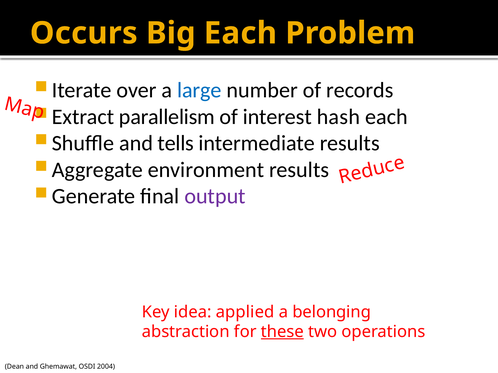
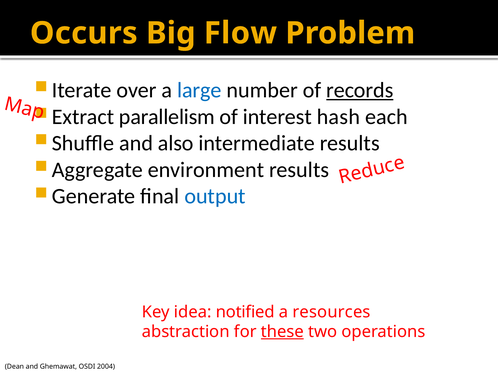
Big Each: Each -> Flow
records underline: none -> present
tells: tells -> also
output colour: purple -> blue
applied: applied -> notified
belonging: belonging -> resources
